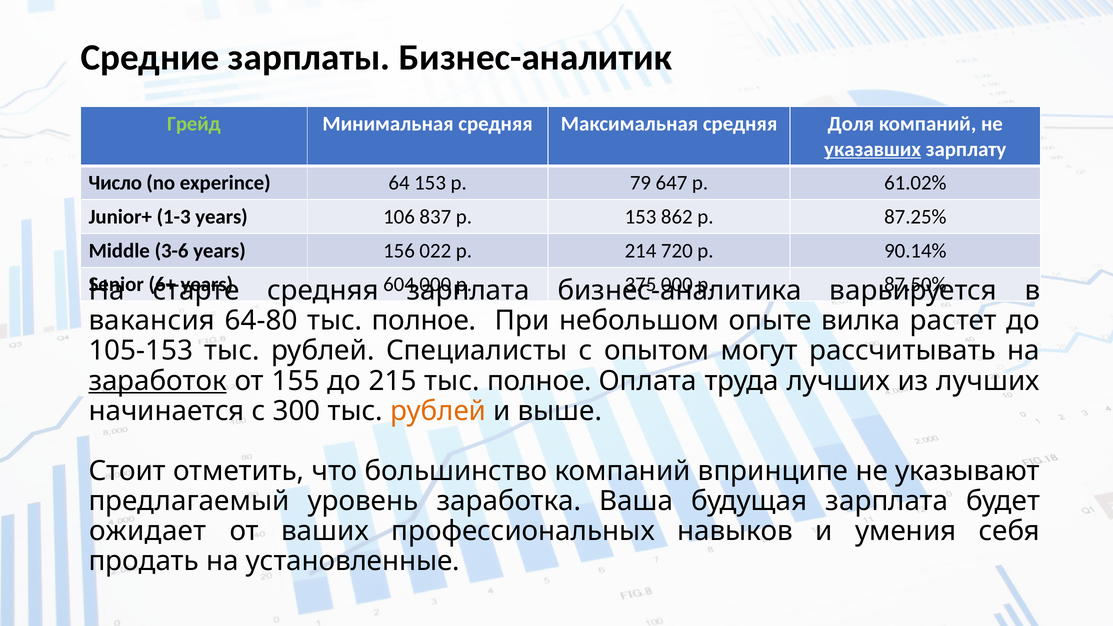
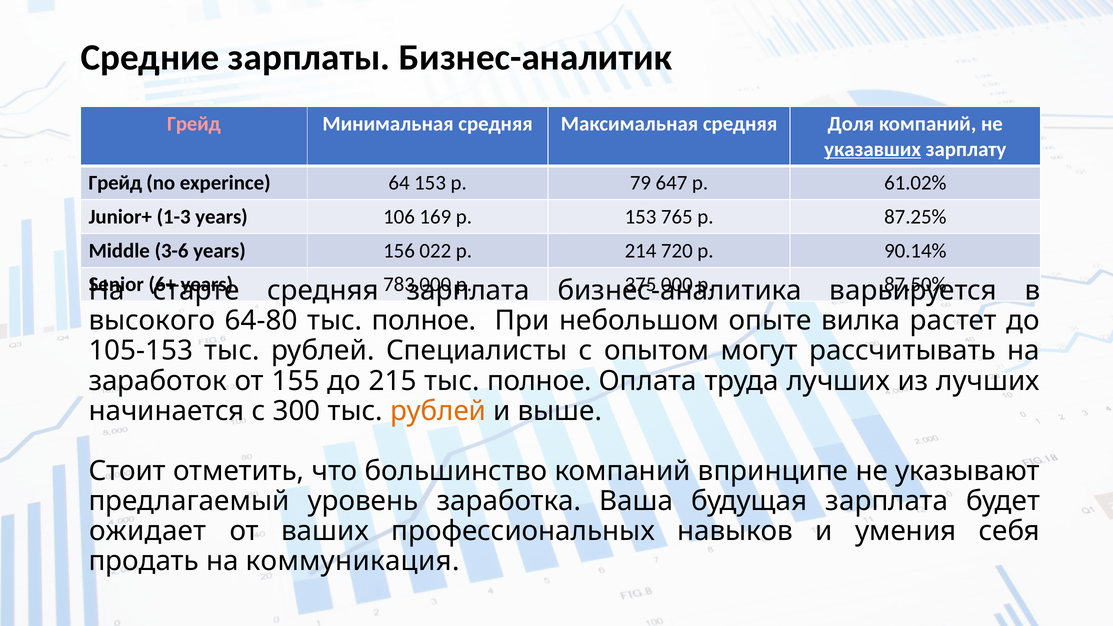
Грейд at (194, 124) colour: light green -> pink
Число at (115, 183): Число -> Грейд
837: 837 -> 169
862: 862 -> 765
604: 604 -> 783
вакансия: вакансия -> высокого
заработок underline: present -> none
установленные: установленные -> коммуникация
